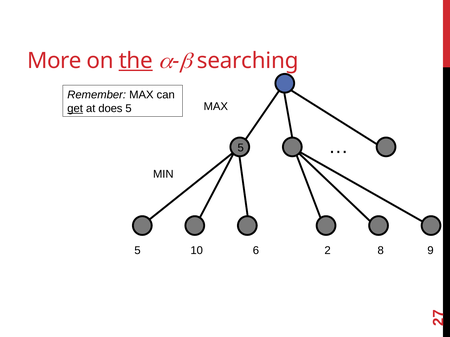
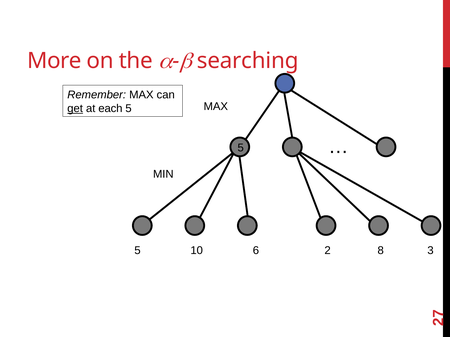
the underline: present -> none
does: does -> each
9: 9 -> 3
